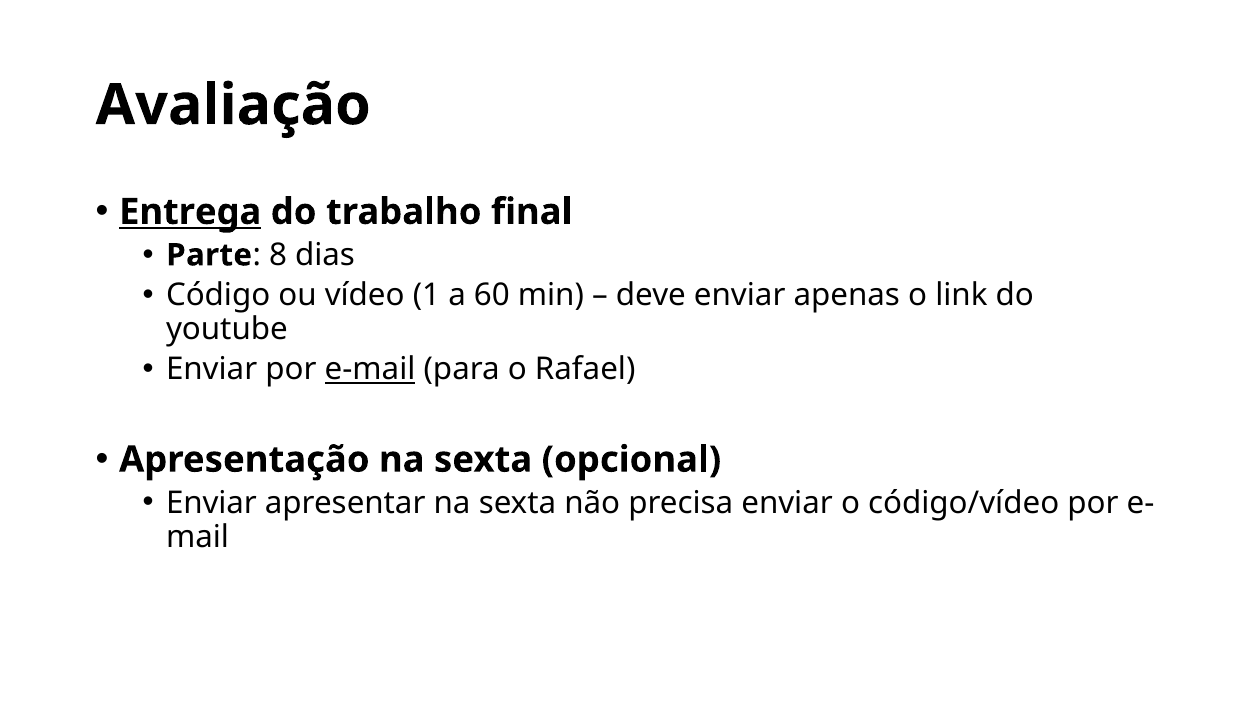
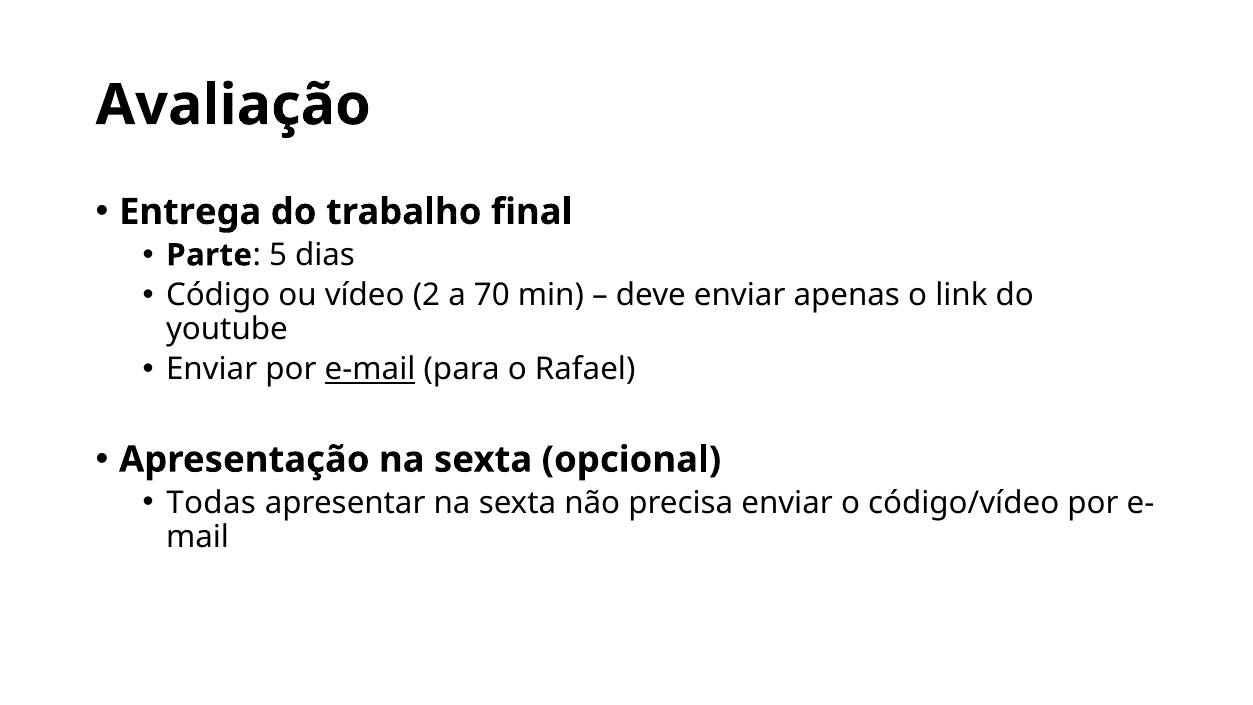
Entrega underline: present -> none
8: 8 -> 5
1: 1 -> 2
60: 60 -> 70
Enviar at (211, 503): Enviar -> Todas
